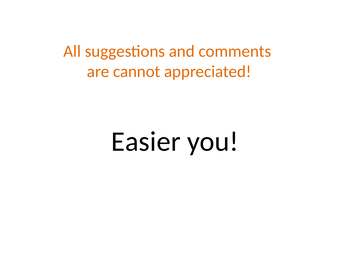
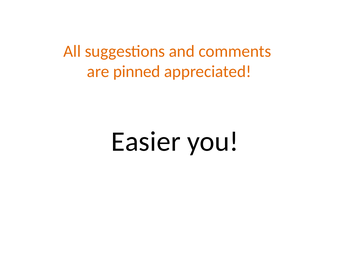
cannot: cannot -> pinned
